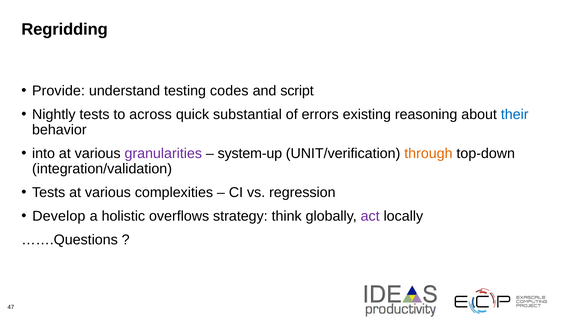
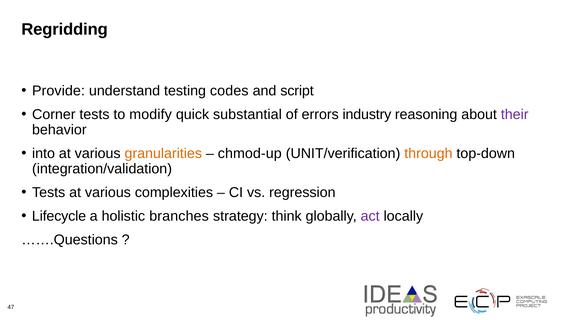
Nightly: Nightly -> Corner
across: across -> modify
existing: existing -> industry
their colour: blue -> purple
granularities colour: purple -> orange
system-up: system-up -> chmod-up
Develop: Develop -> Lifecycle
overflows: overflows -> branches
